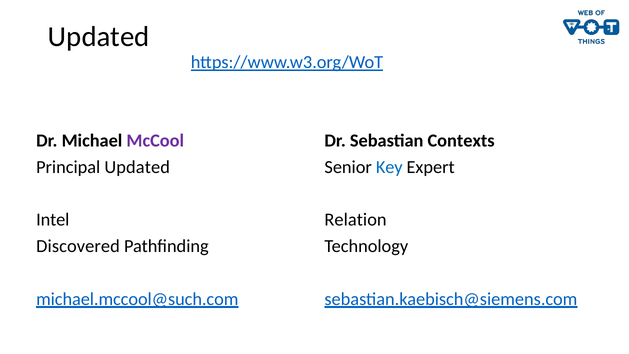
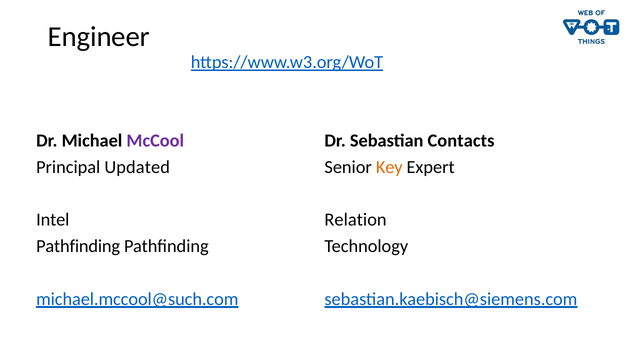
Updated at (99, 37): Updated -> Engineer
Contexts: Contexts -> Contacts
Key colour: blue -> orange
Discovered at (78, 246): Discovered -> Pathfinding
